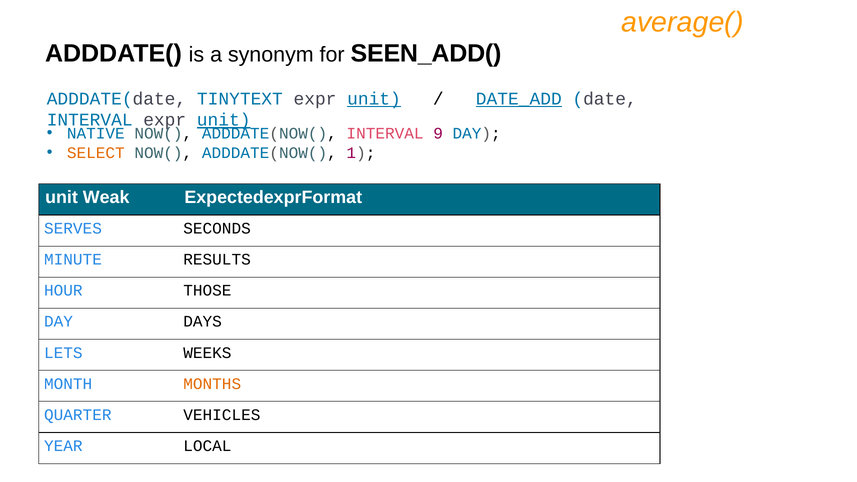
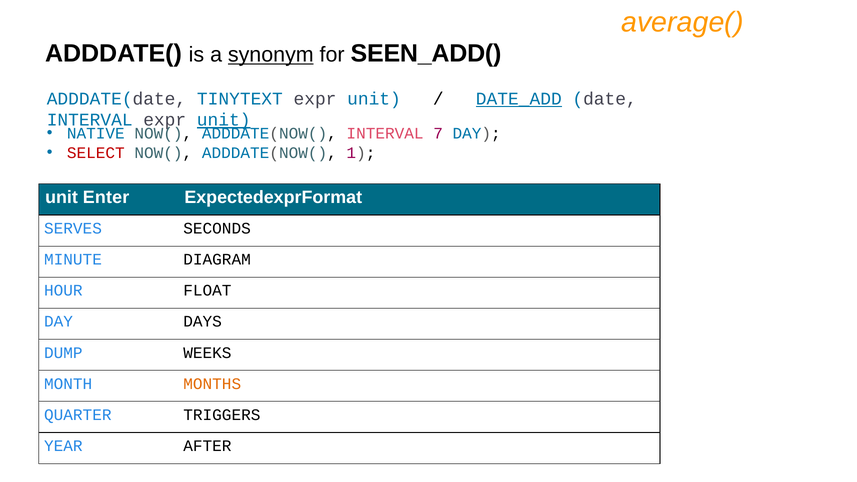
synonym underline: none -> present
unit at (374, 99) underline: present -> none
9: 9 -> 7
SELECT colour: orange -> red
Weak: Weak -> Enter
RESULTS: RESULTS -> DIAGRAM
THOSE: THOSE -> FLOAT
LETS: LETS -> DUMP
VEHICLES: VEHICLES -> TRIGGERS
LOCAL: LOCAL -> AFTER
